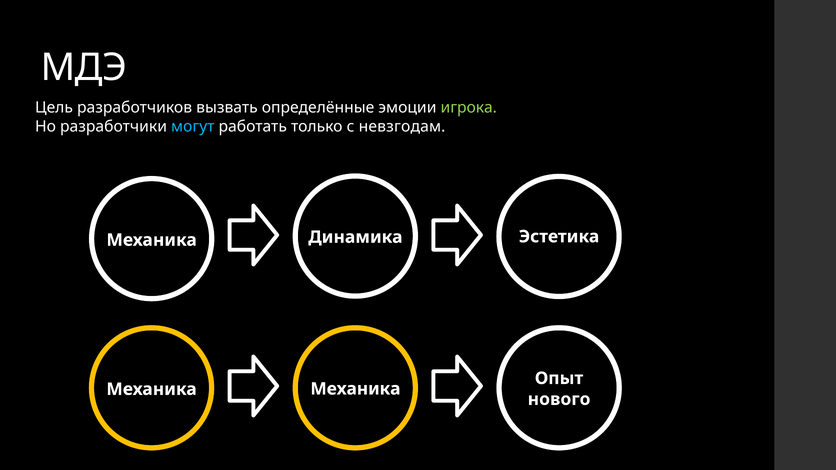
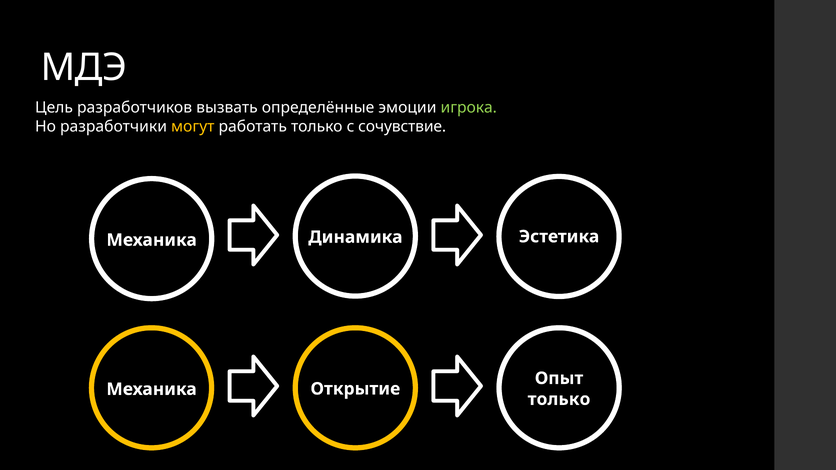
могут colour: light blue -> yellow
невзгодам: невзгодам -> сочувствие
Механика at (355, 389): Механика -> Открытие
нового at (559, 399): нового -> только
